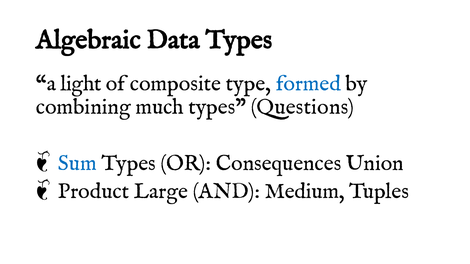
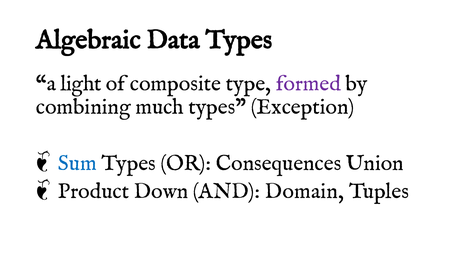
formed colour: blue -> purple
Questions: Questions -> Exception
Large: Large -> Down
Medium: Medium -> Domain
